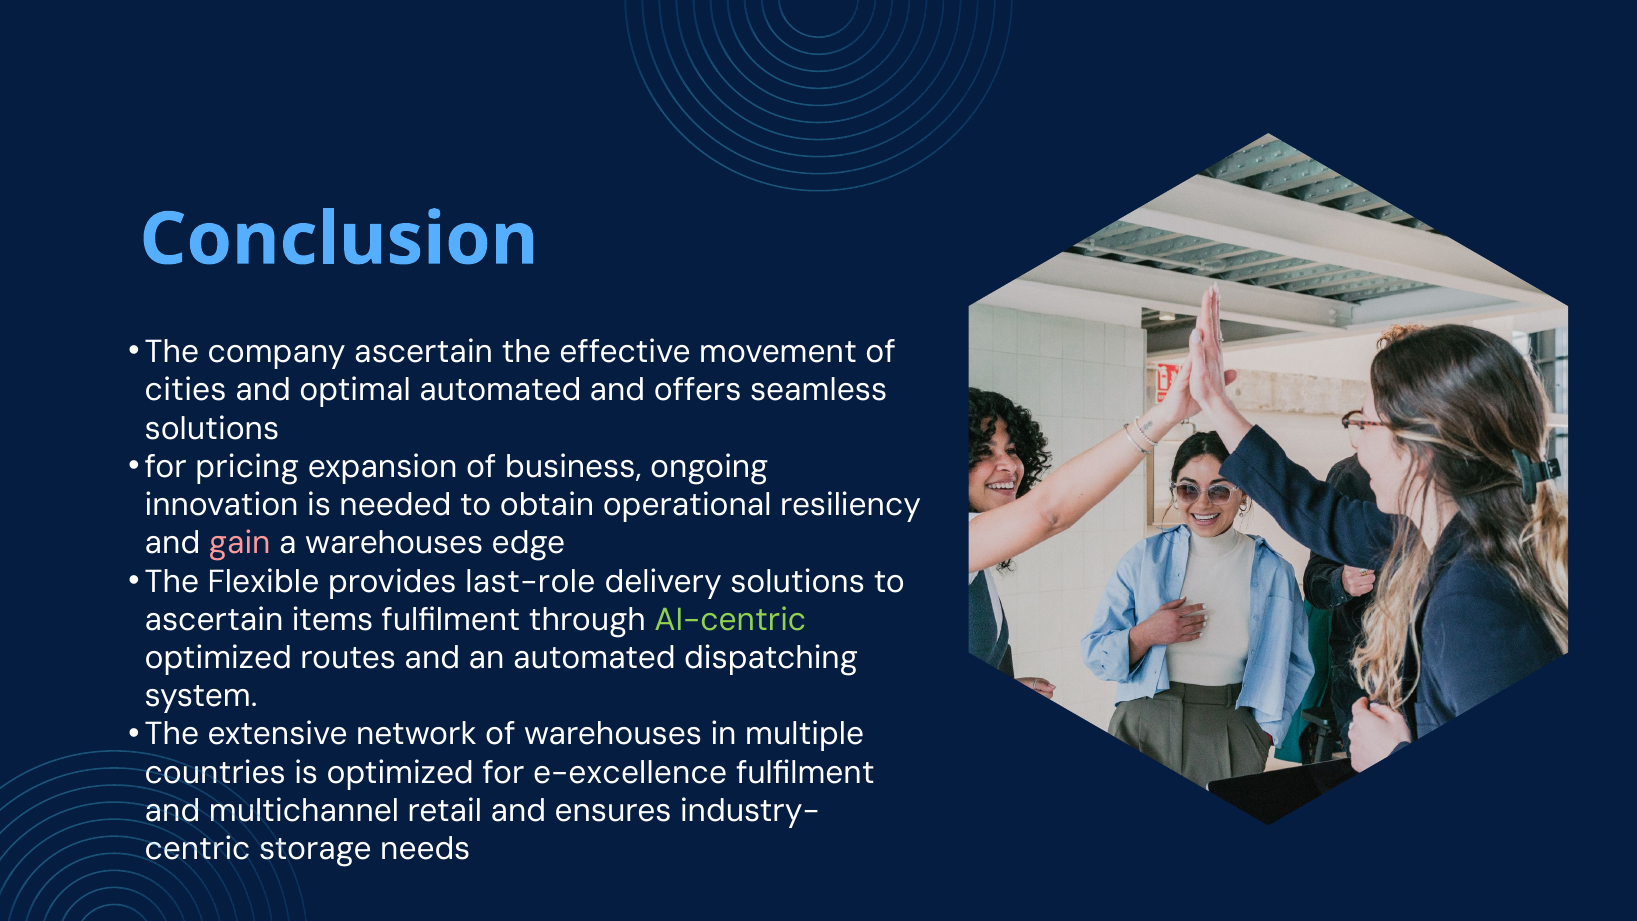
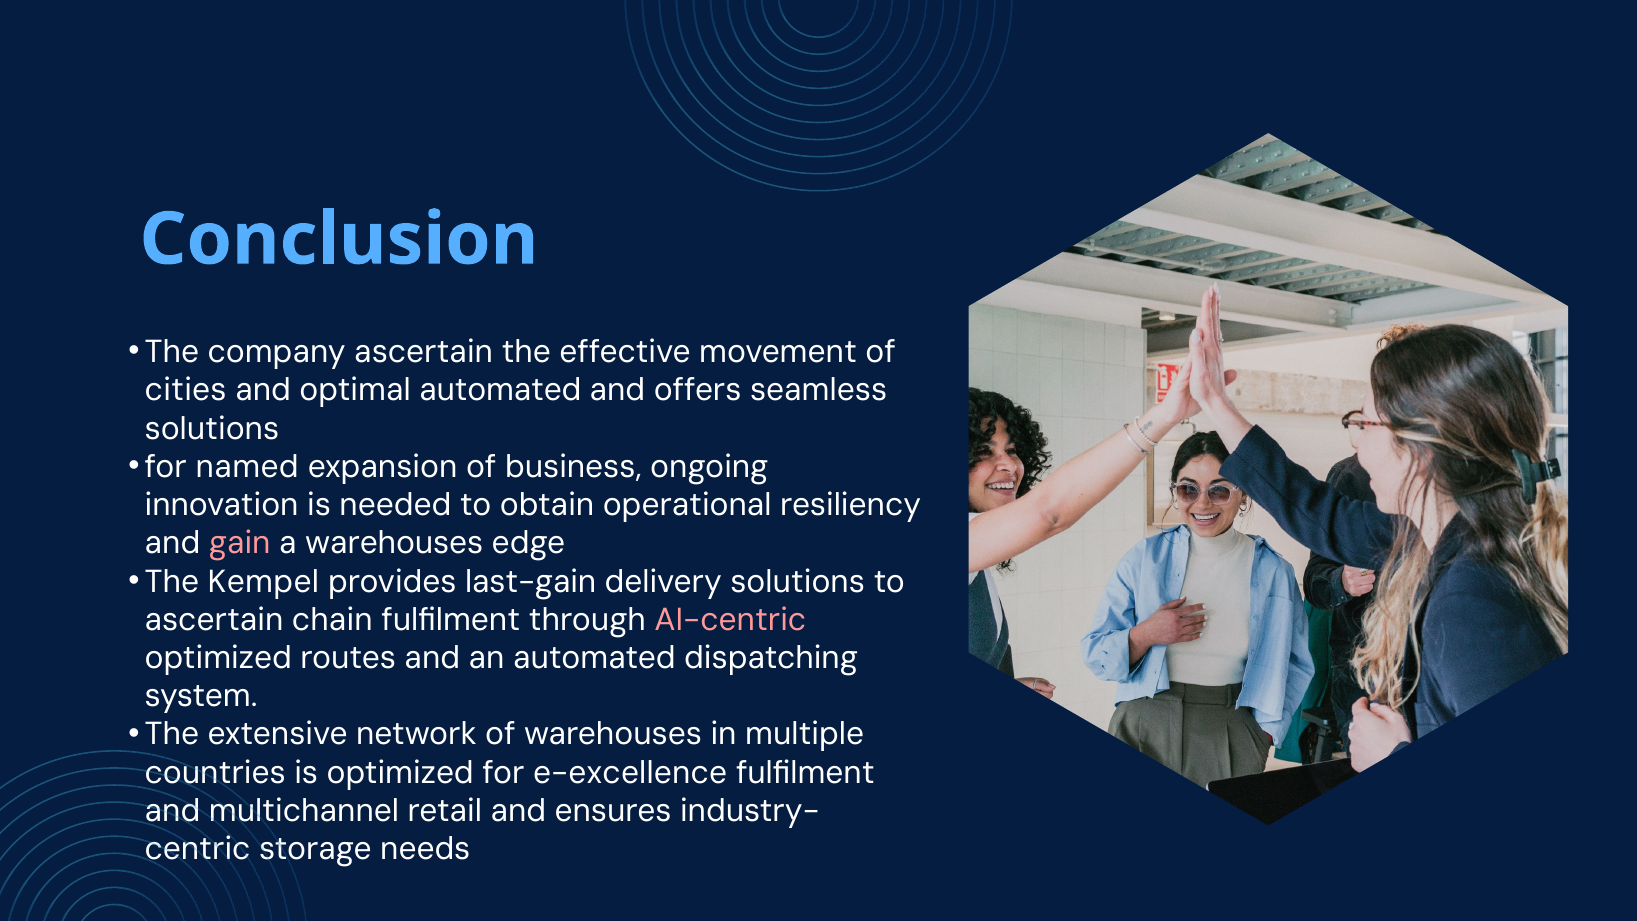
pricing: pricing -> named
Flexible: Flexible -> Kempel
last-role: last-role -> last-gain
items: items -> chain
AI-centric colour: light green -> pink
